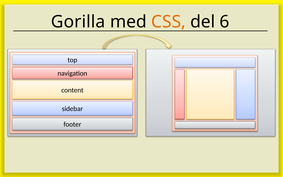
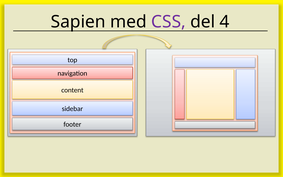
Gorilla: Gorilla -> Sapien
CSS colour: orange -> purple
6: 6 -> 4
